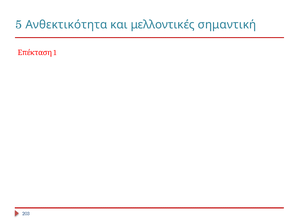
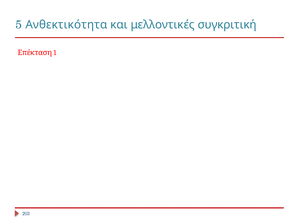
σημαντική: σημαντική -> συγκριτική
